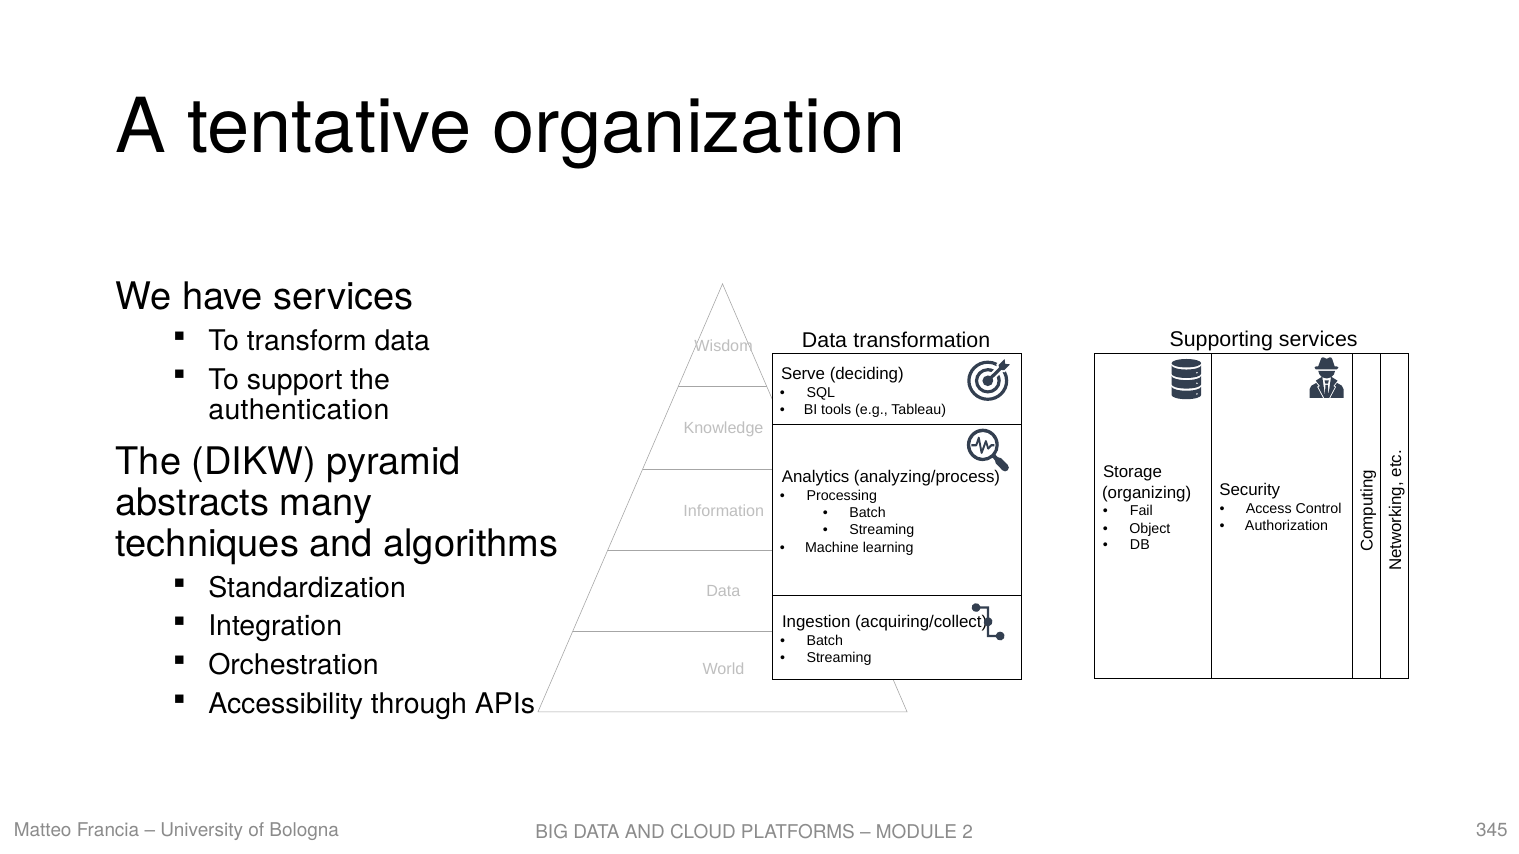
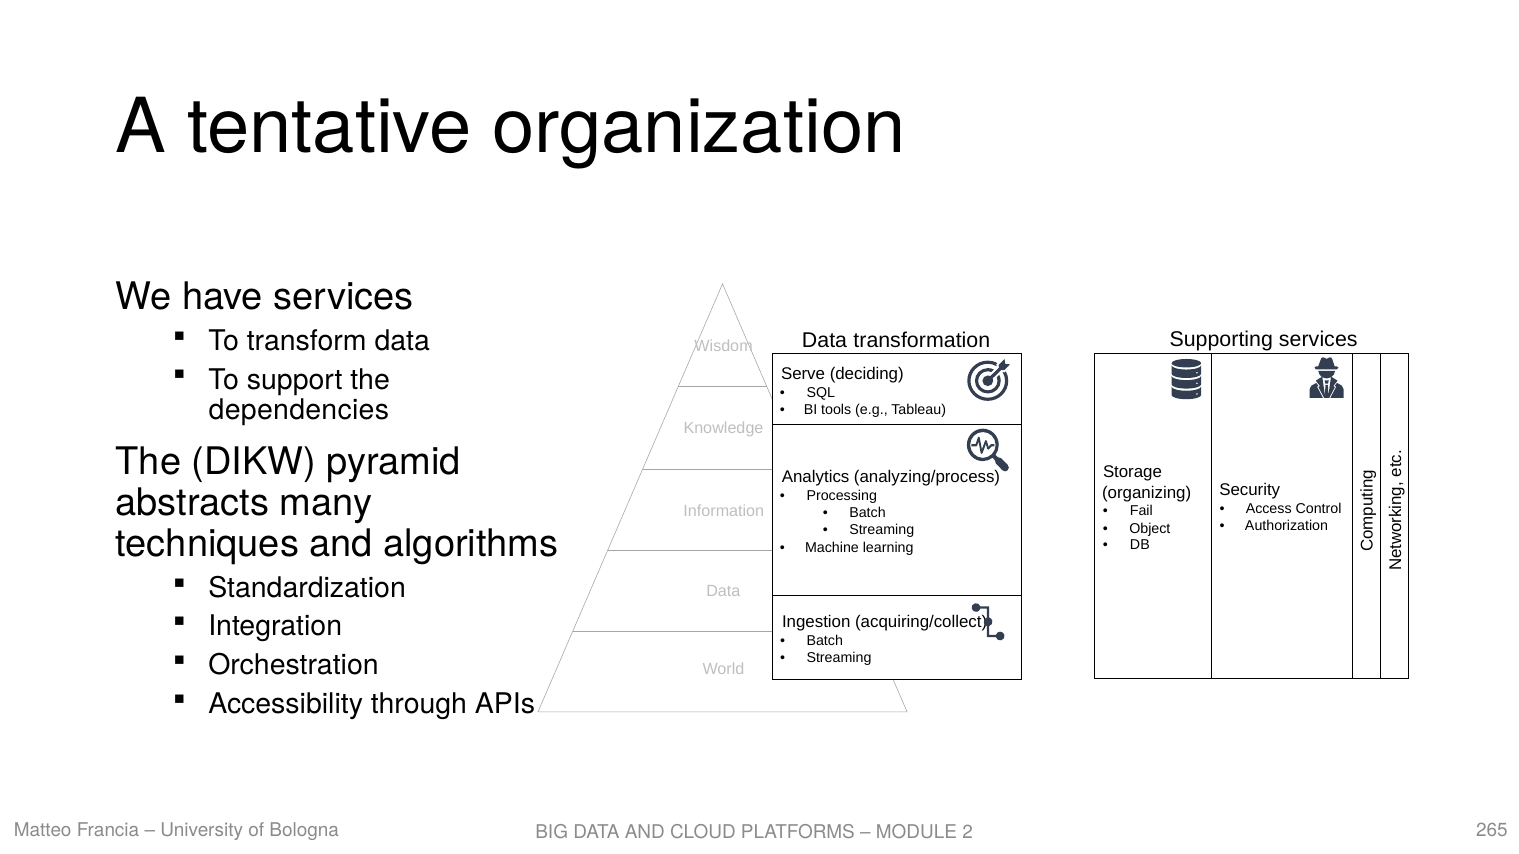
authentication: authentication -> dependencies
345: 345 -> 265
